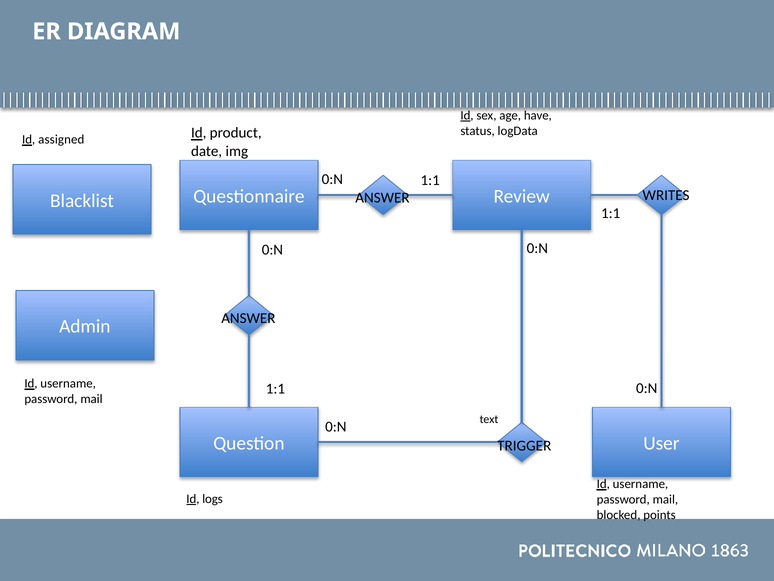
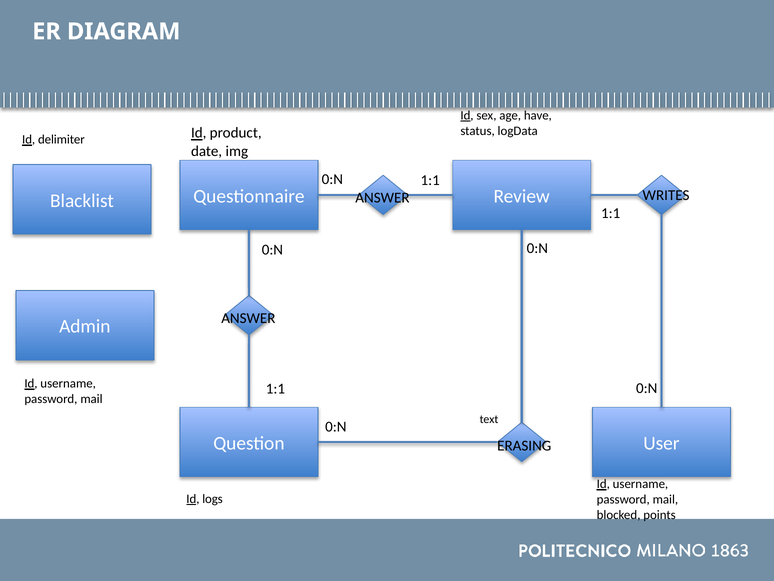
assigned: assigned -> delimiter
TRIGGER: TRIGGER -> ERASING
